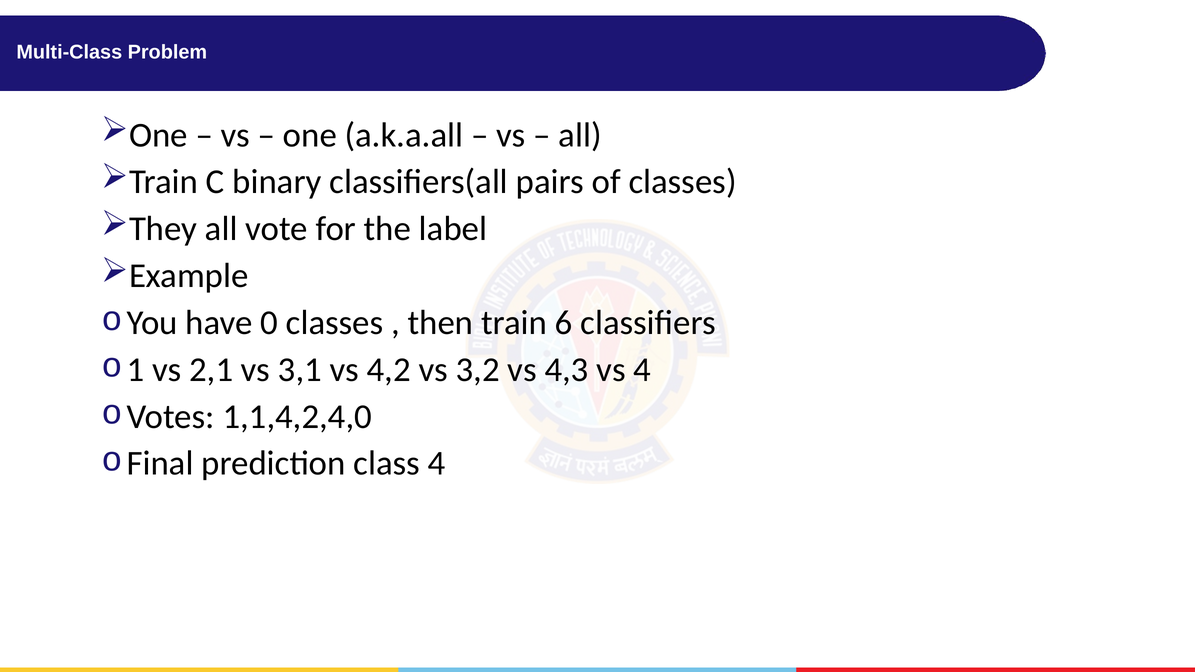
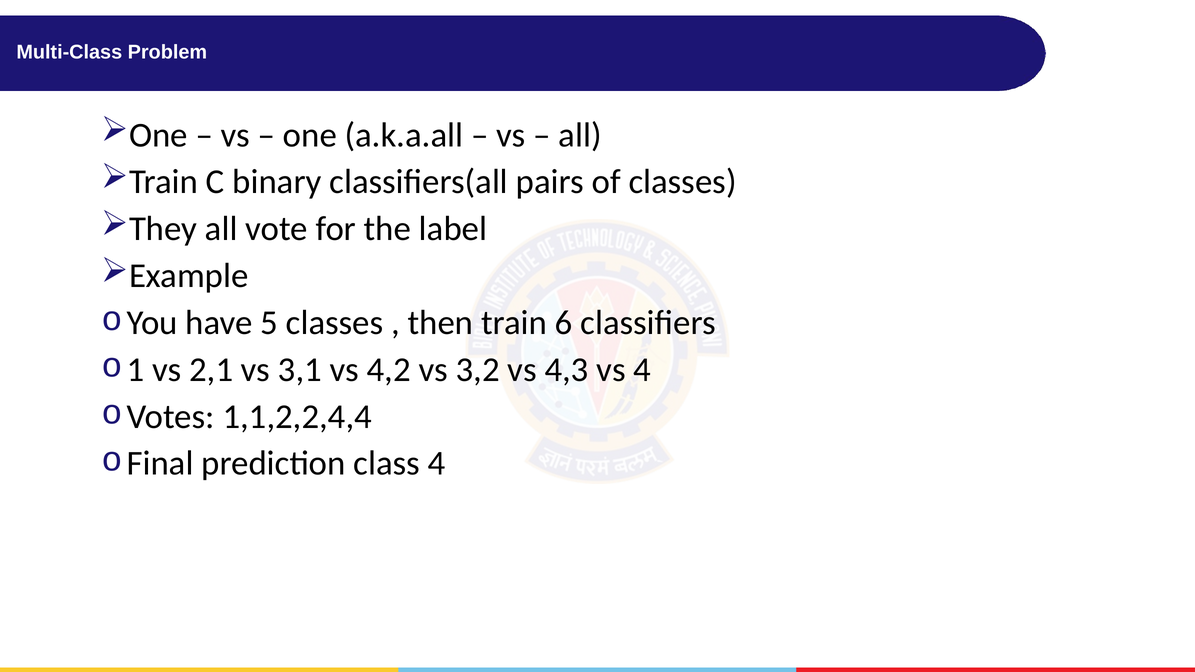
0: 0 -> 5
1,1,4,2,4,0: 1,1,4,2,4,0 -> 1,1,2,2,4,4
